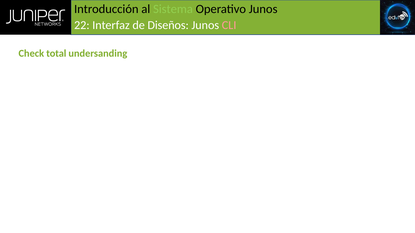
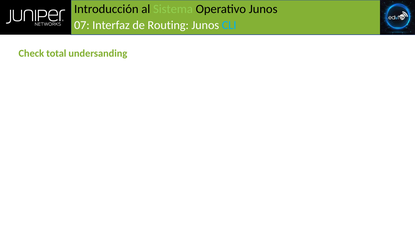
22: 22 -> 07
Diseños: Diseños -> Routing
CLI colour: pink -> light blue
